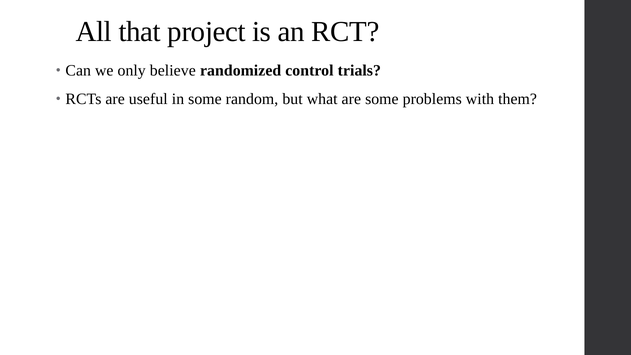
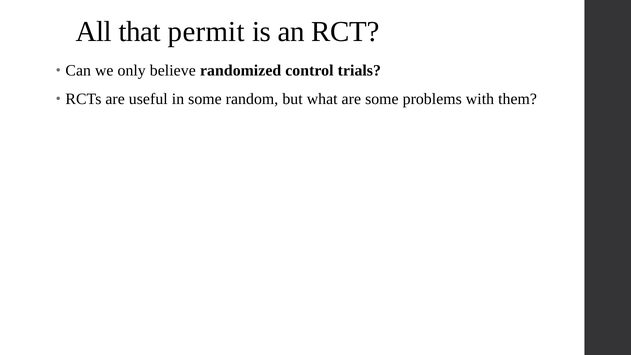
project: project -> permit
